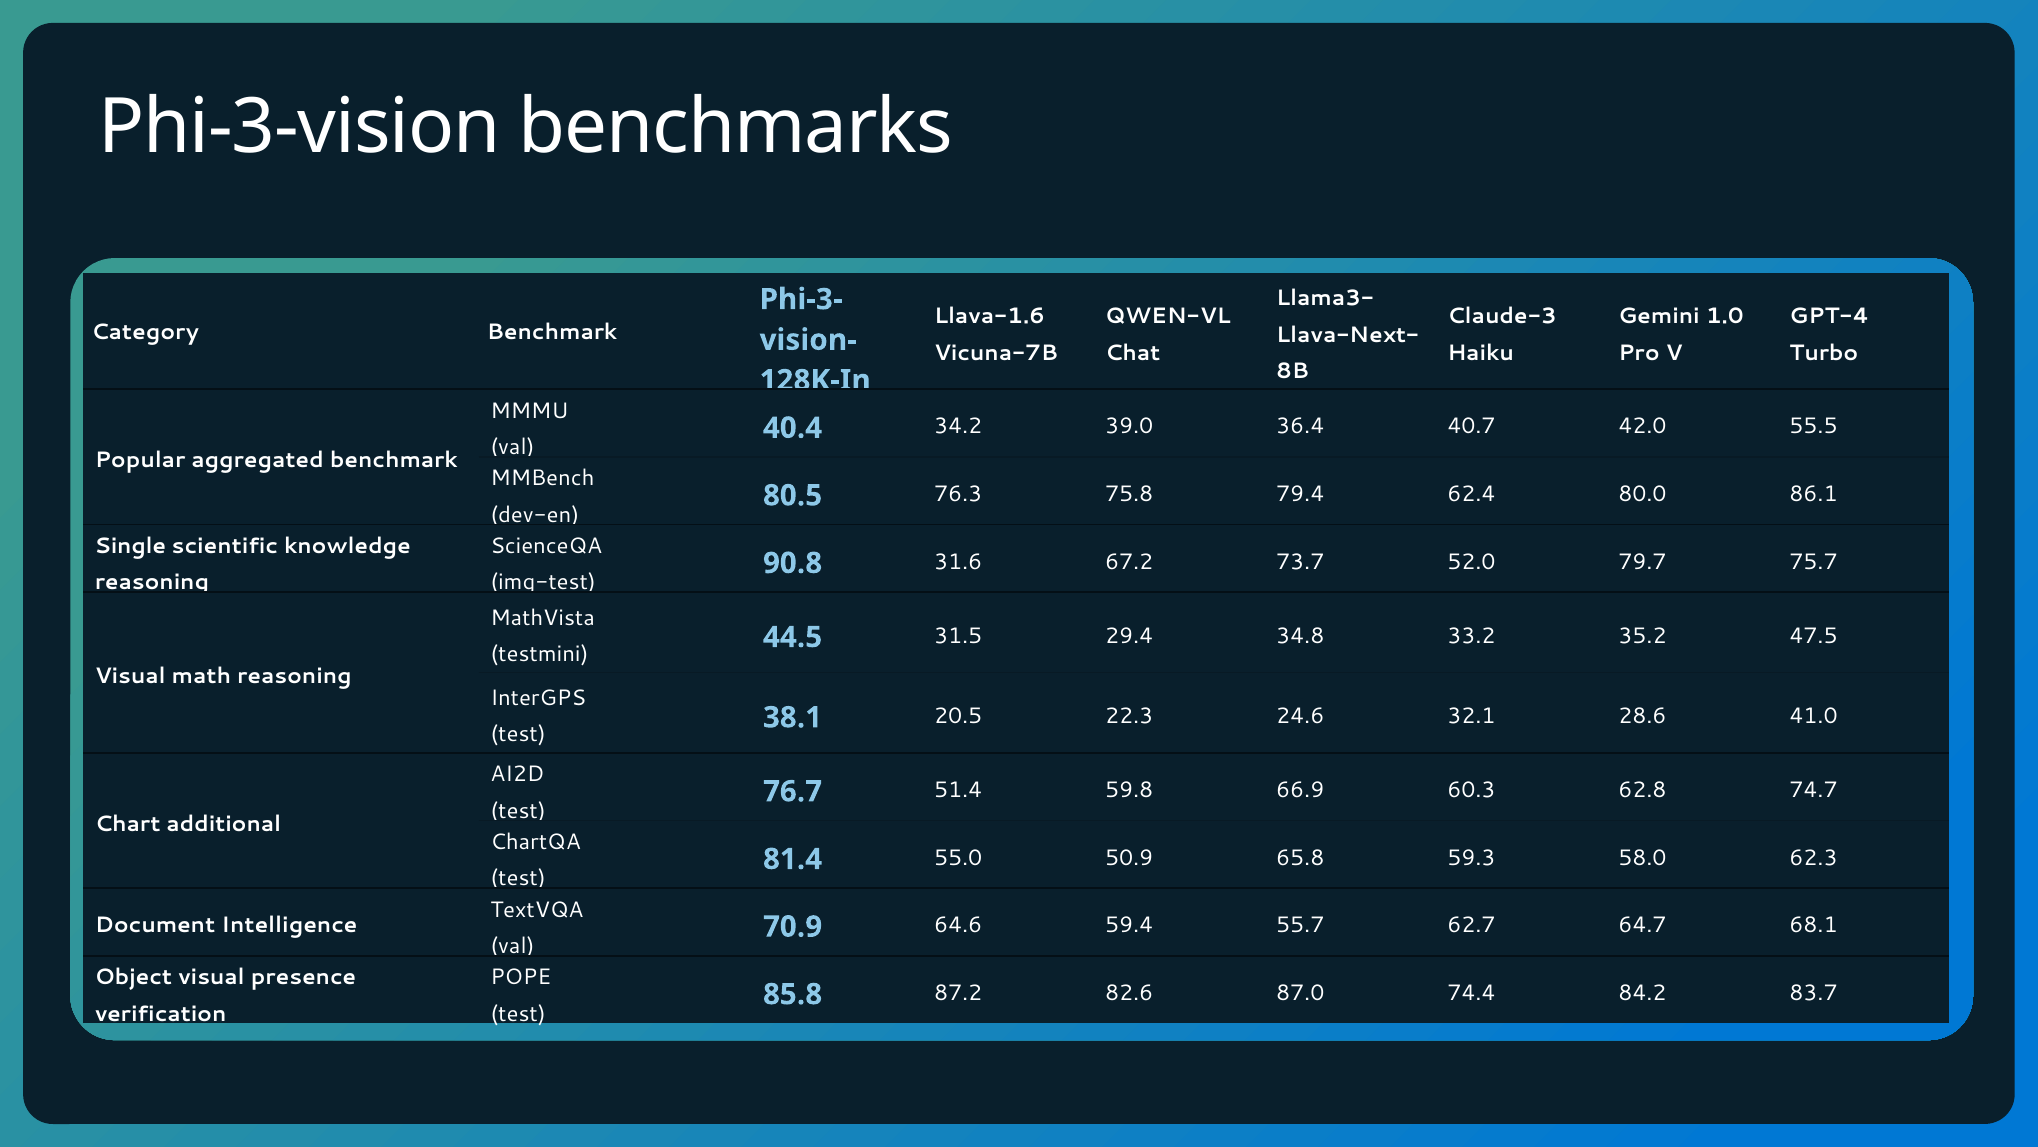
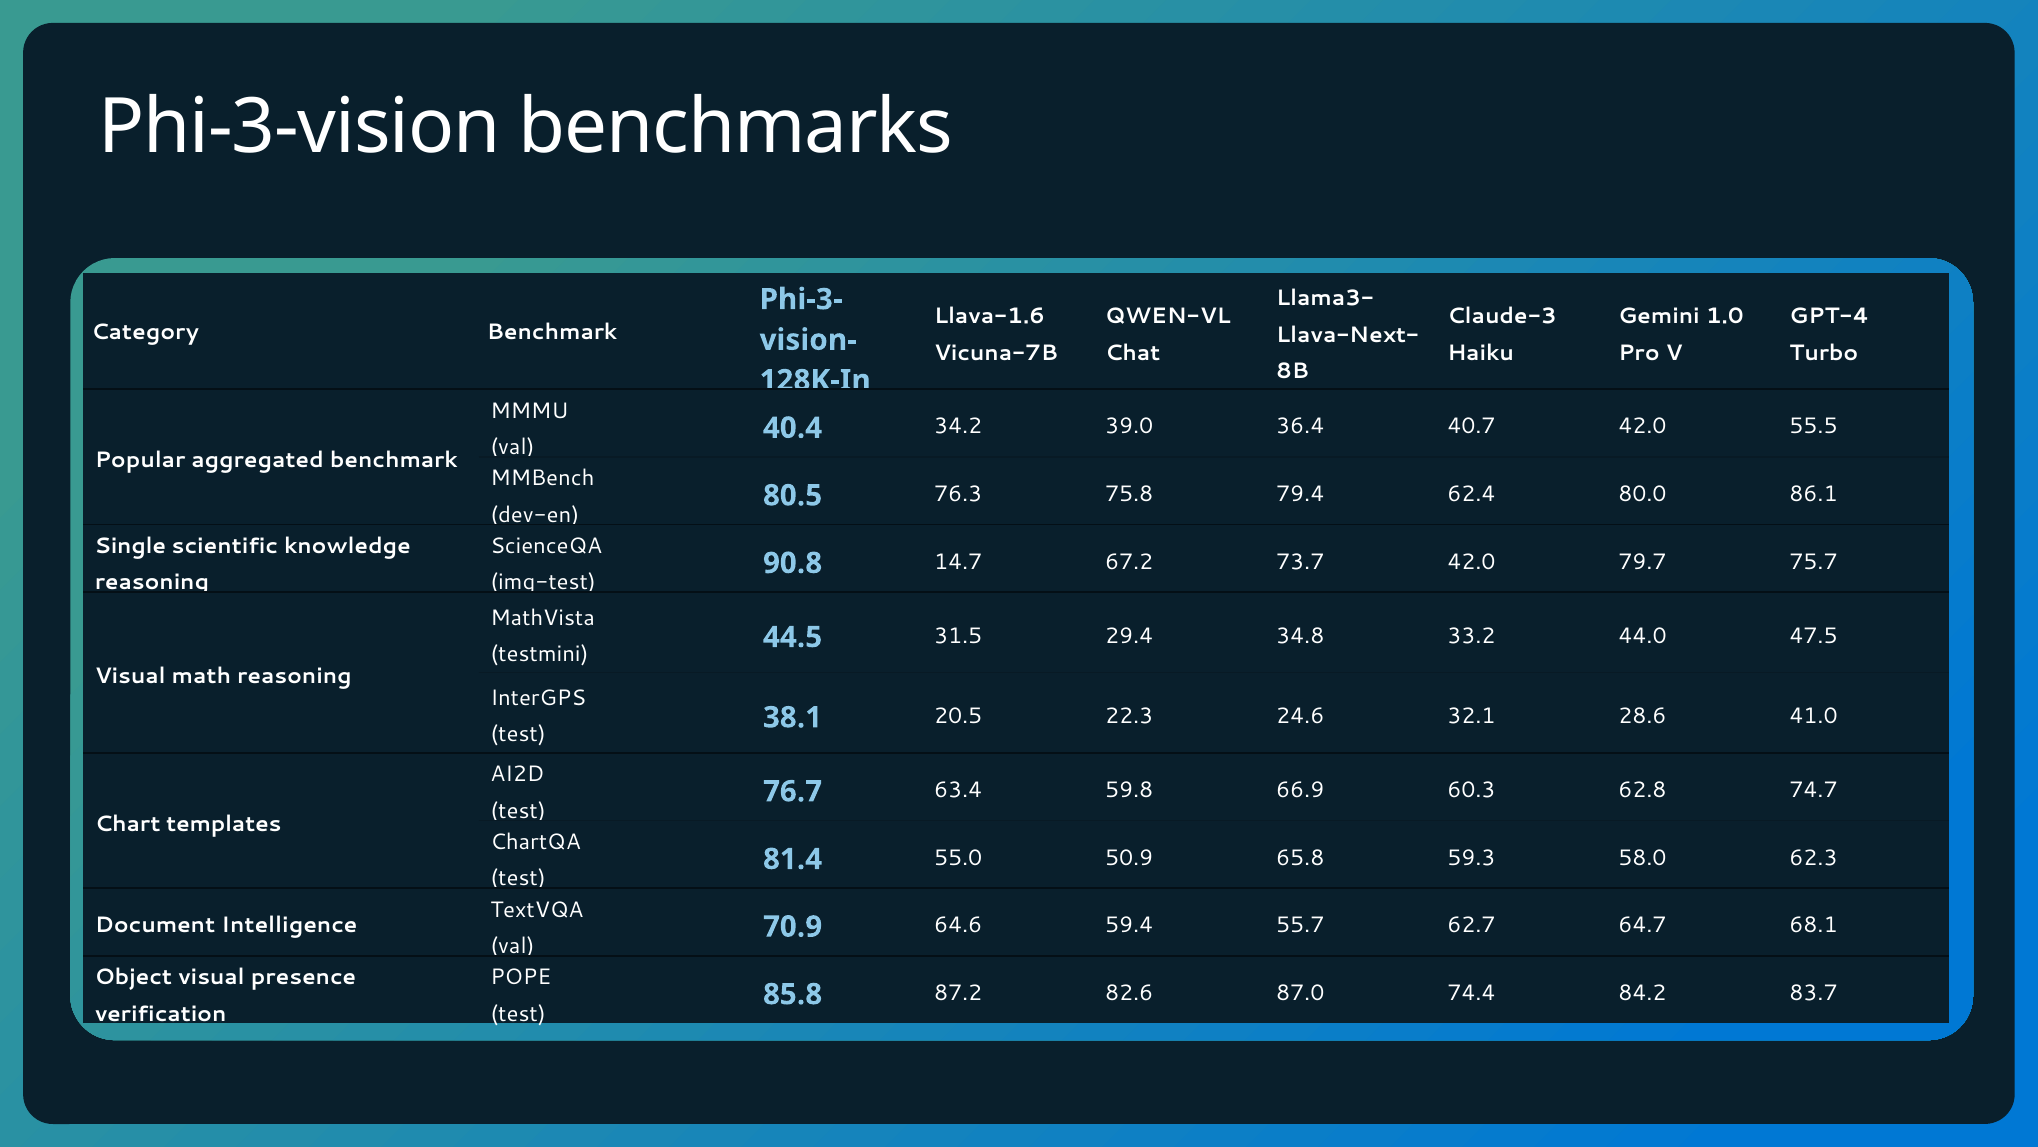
31.6: 31.6 -> 14.7
73.7 52.0: 52.0 -> 42.0
35.2: 35.2 -> 44.0
51.4: 51.4 -> 63.4
additional: additional -> templates
